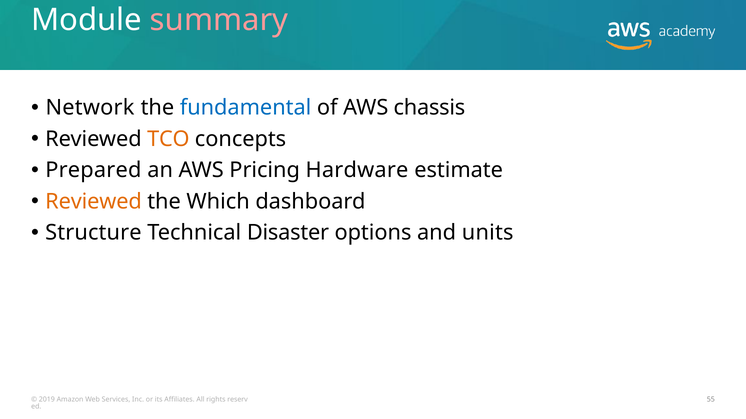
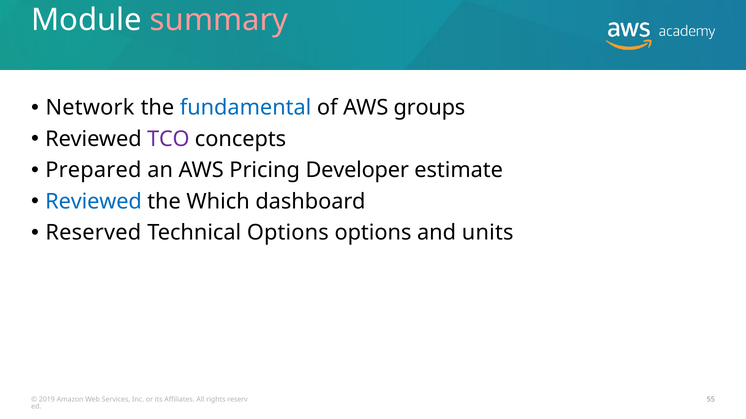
chassis: chassis -> groups
TCO colour: orange -> purple
Hardware: Hardware -> Developer
Reviewed at (94, 202) colour: orange -> blue
Structure: Structure -> Reserved
Technical Disaster: Disaster -> Options
